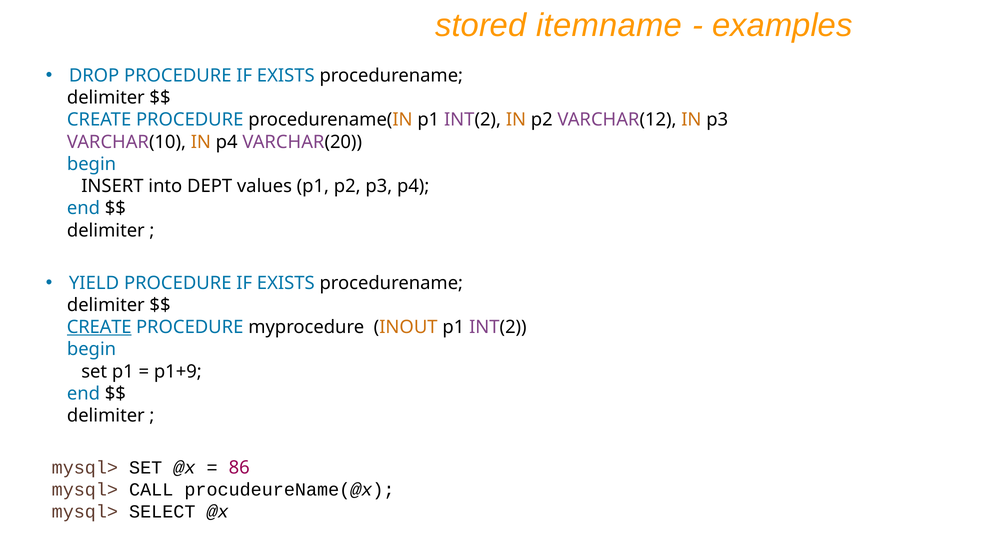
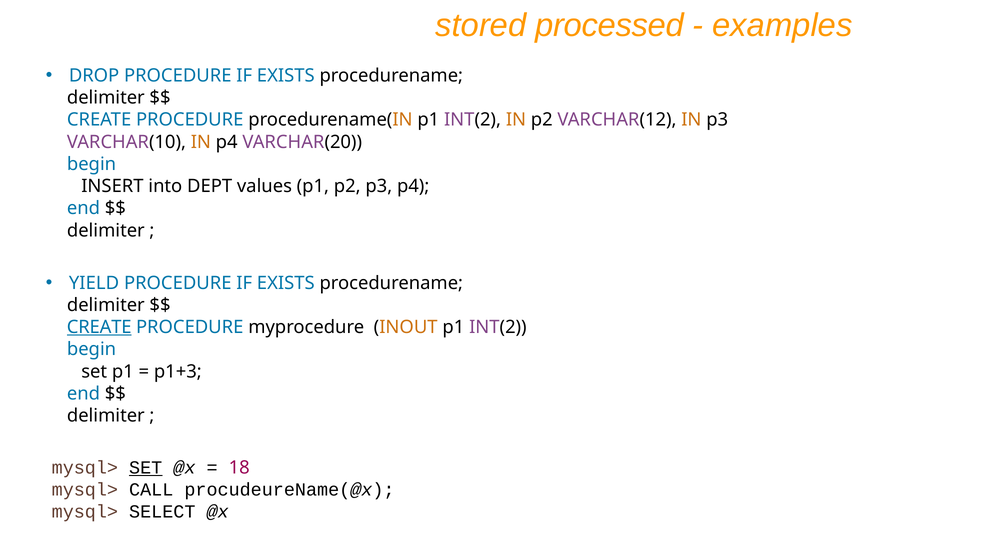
itemname: itemname -> processed
p1+9: p1+9 -> p1+3
SET at (146, 468) underline: none -> present
86: 86 -> 18
